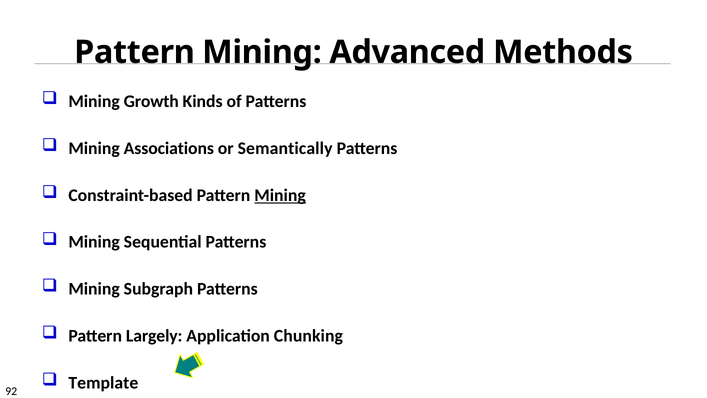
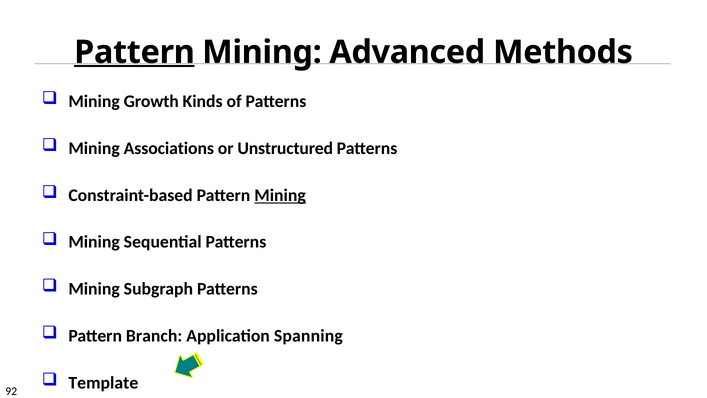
Pattern at (134, 52) underline: none -> present
Semantically: Semantically -> Unstructured
Largely: Largely -> Branch
Chunking: Chunking -> Spanning
